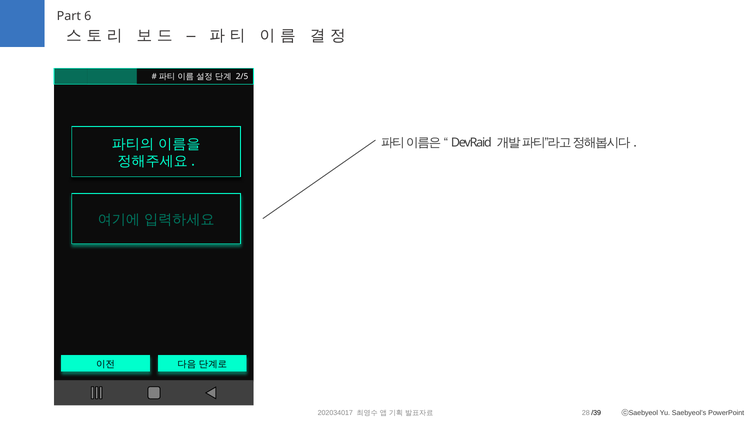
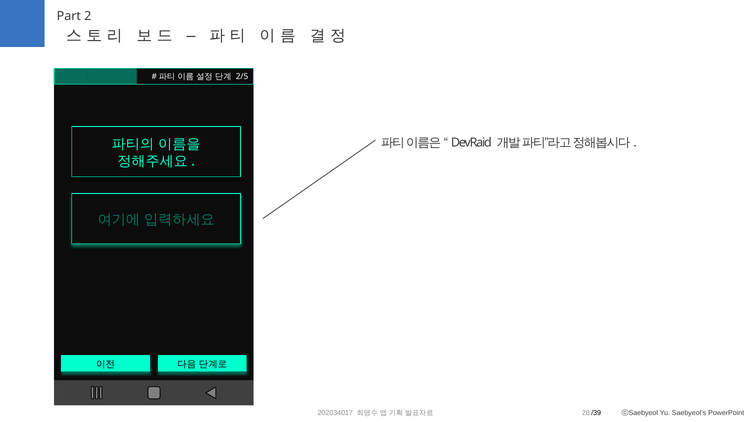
6: 6 -> 2
